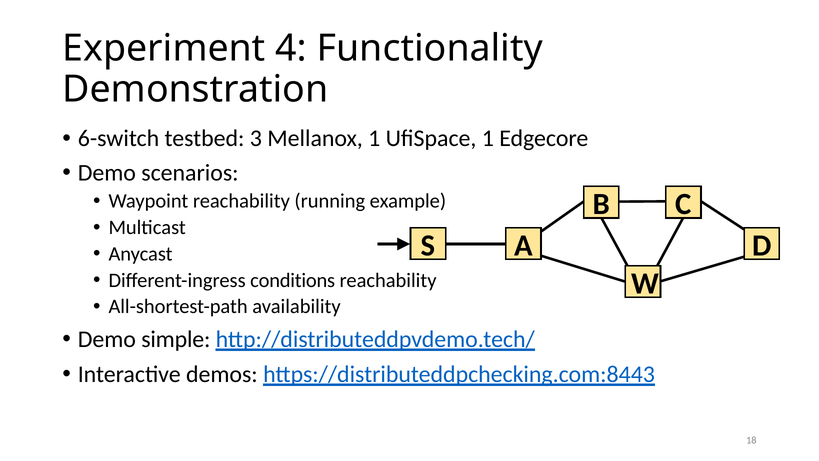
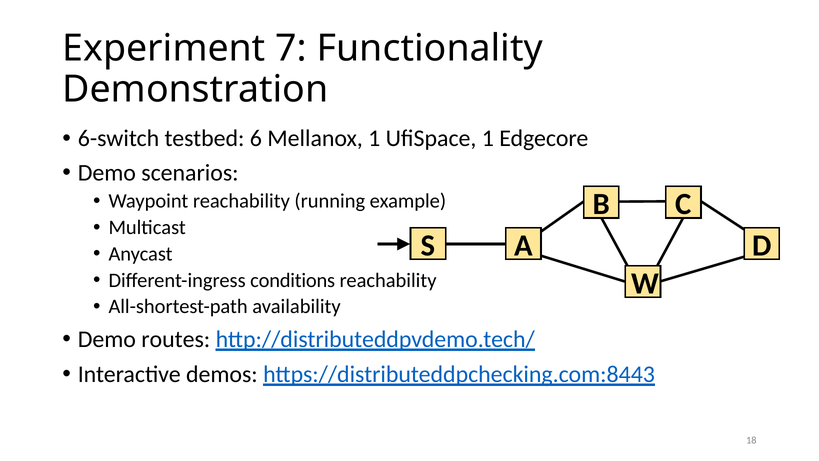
4: 4 -> 7
3: 3 -> 6
simple: simple -> routes
